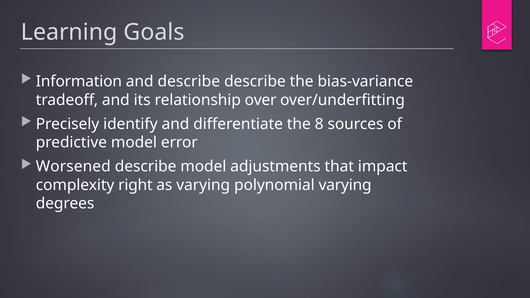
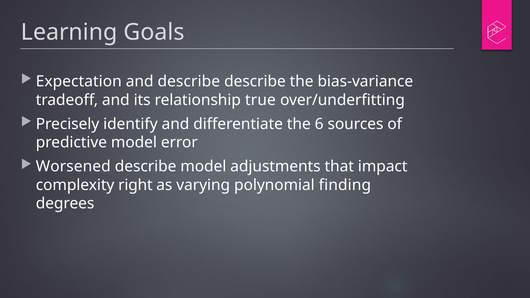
Information: Information -> Expectation
over: over -> true
8: 8 -> 6
polynomial varying: varying -> finding
